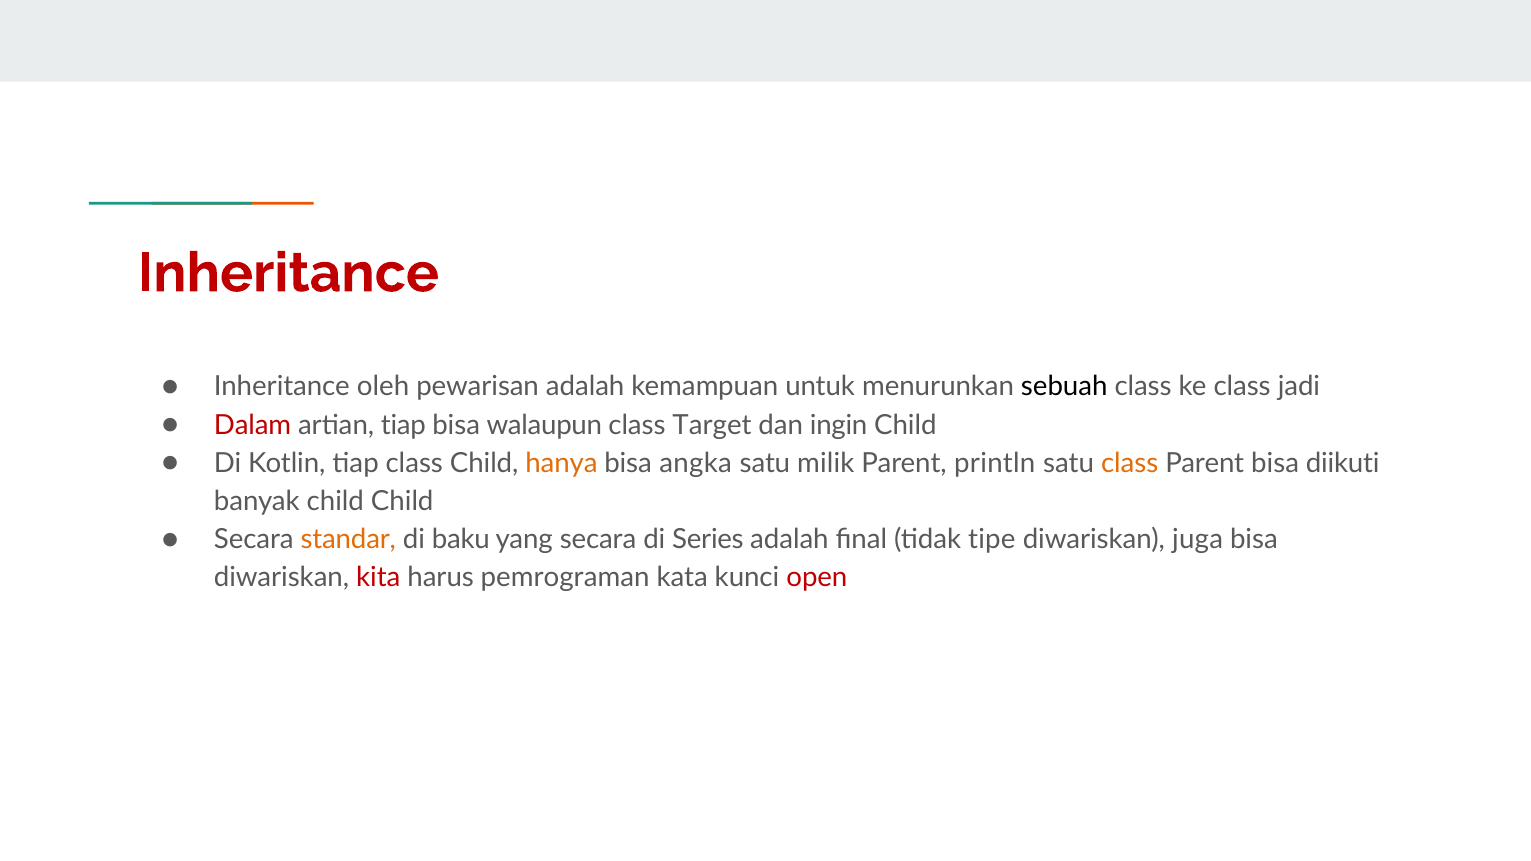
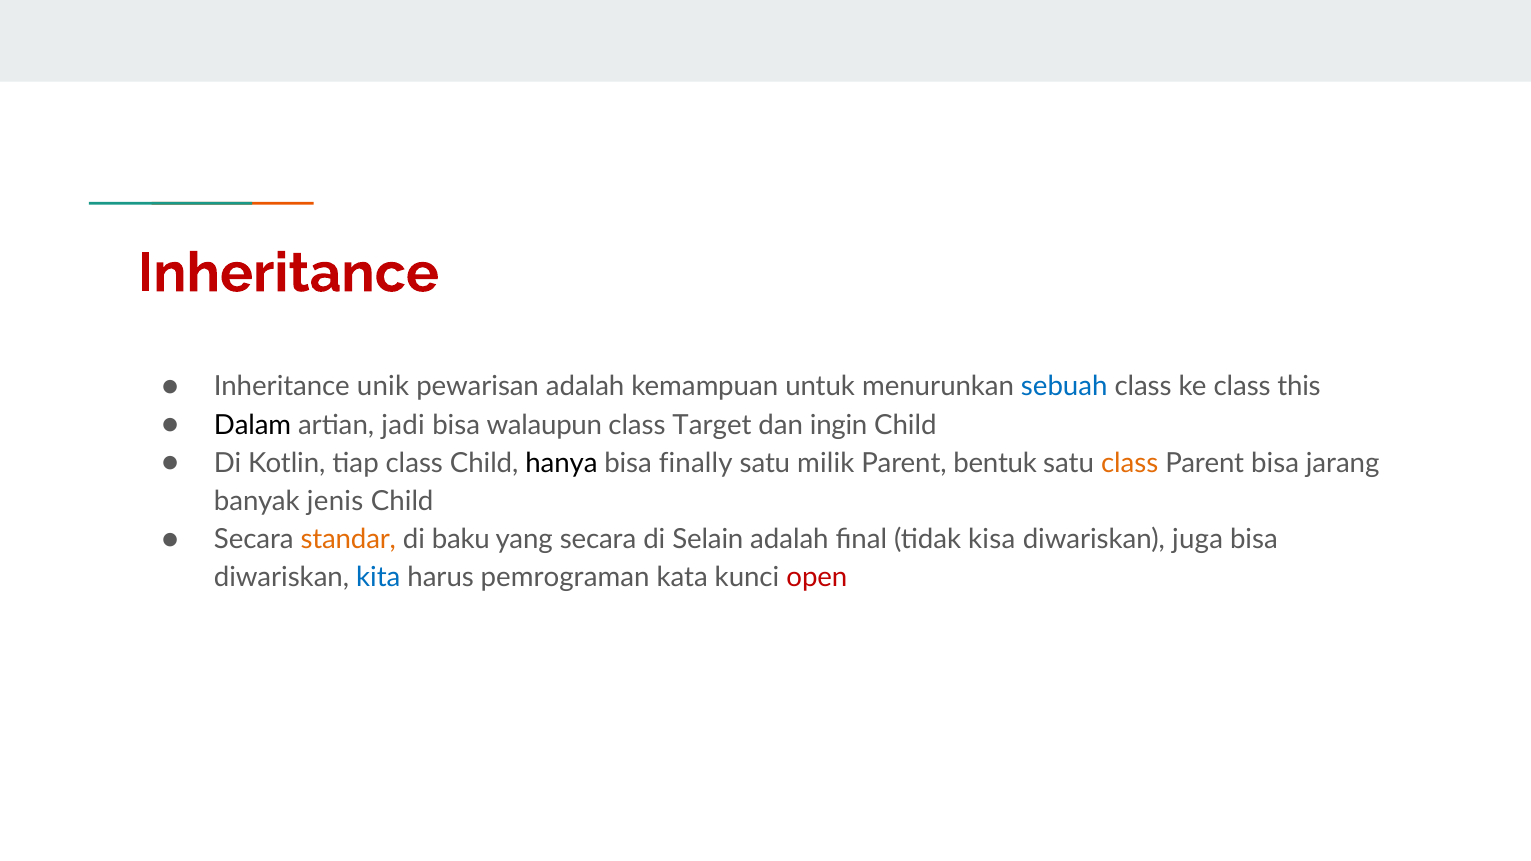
oleh: oleh -> unik
sebuah colour: black -> blue
jadi: jadi -> this
Dalam colour: red -> black
artian tiap: tiap -> jadi
hanya colour: orange -> black
angka: angka -> finally
println: println -> bentuk
diikuti: diikuti -> jarang
banyak child: child -> jenis
Series: Series -> Selain
tipe: tipe -> kisa
kita colour: red -> blue
